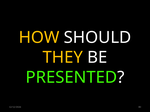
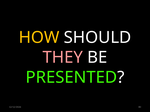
THEY colour: yellow -> pink
